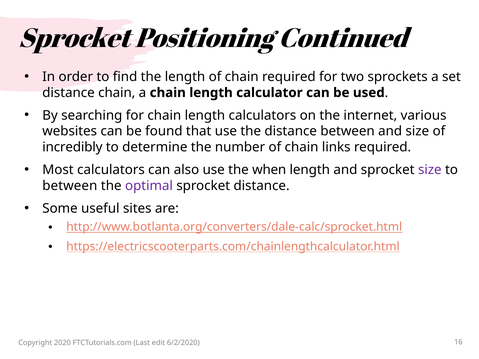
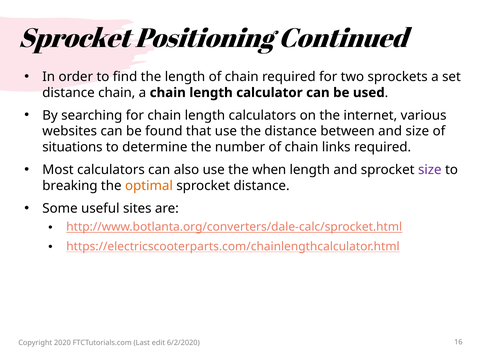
incredibly: incredibly -> situations
between at (70, 186): between -> breaking
optimal colour: purple -> orange
